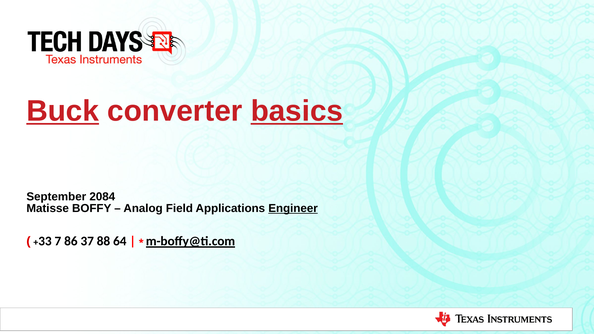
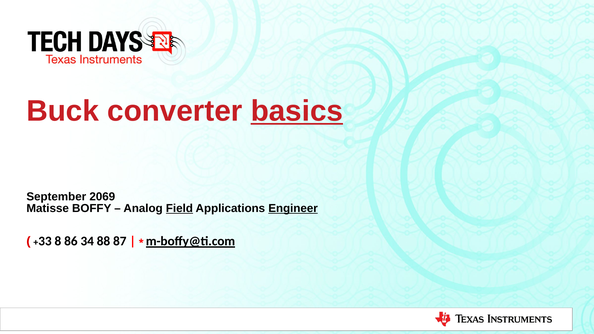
Buck underline: present -> none
2084: 2084 -> 2069
Field underline: none -> present
7: 7 -> 8
37: 37 -> 34
64: 64 -> 87
